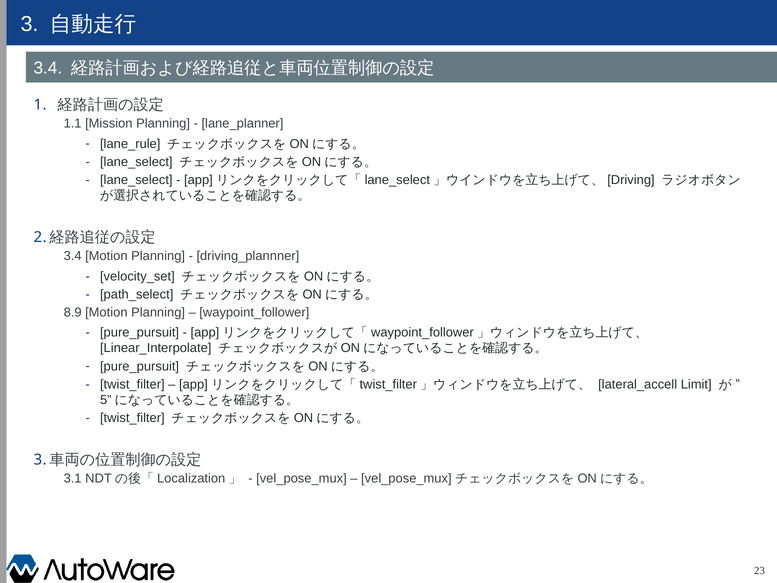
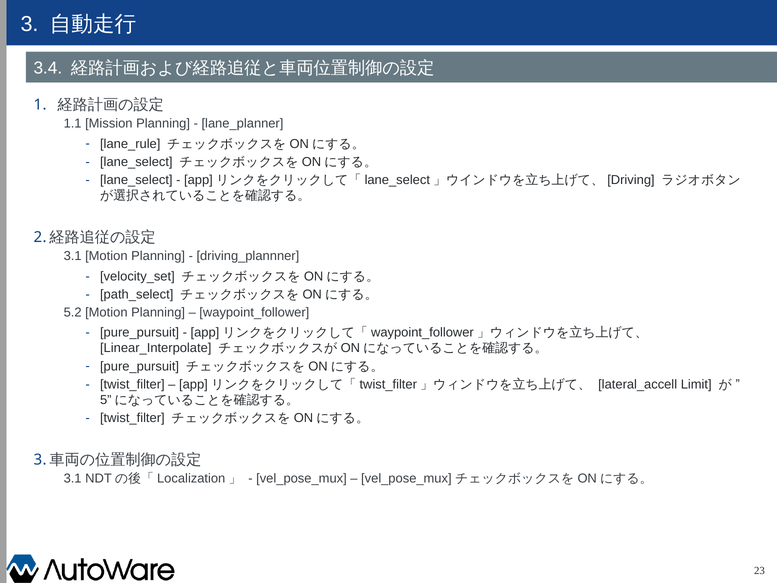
3.4 at (73, 256): 3.4 -> 3.1
8.9: 8.9 -> 5.2
